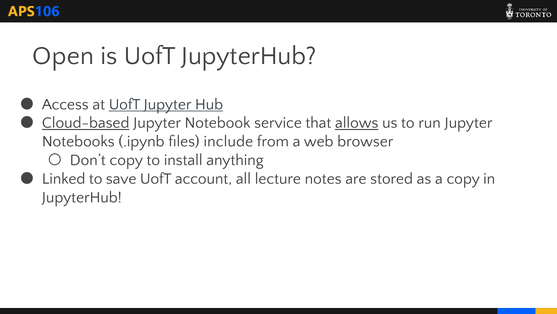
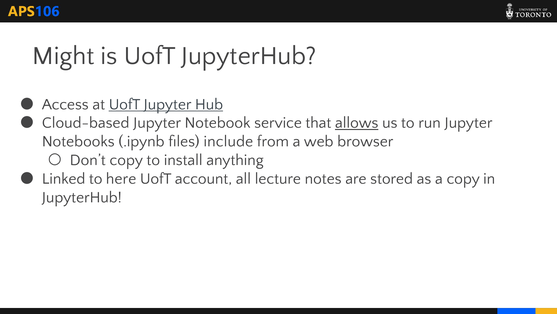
Open: Open -> Might
Cloud-based underline: present -> none
save: save -> here
